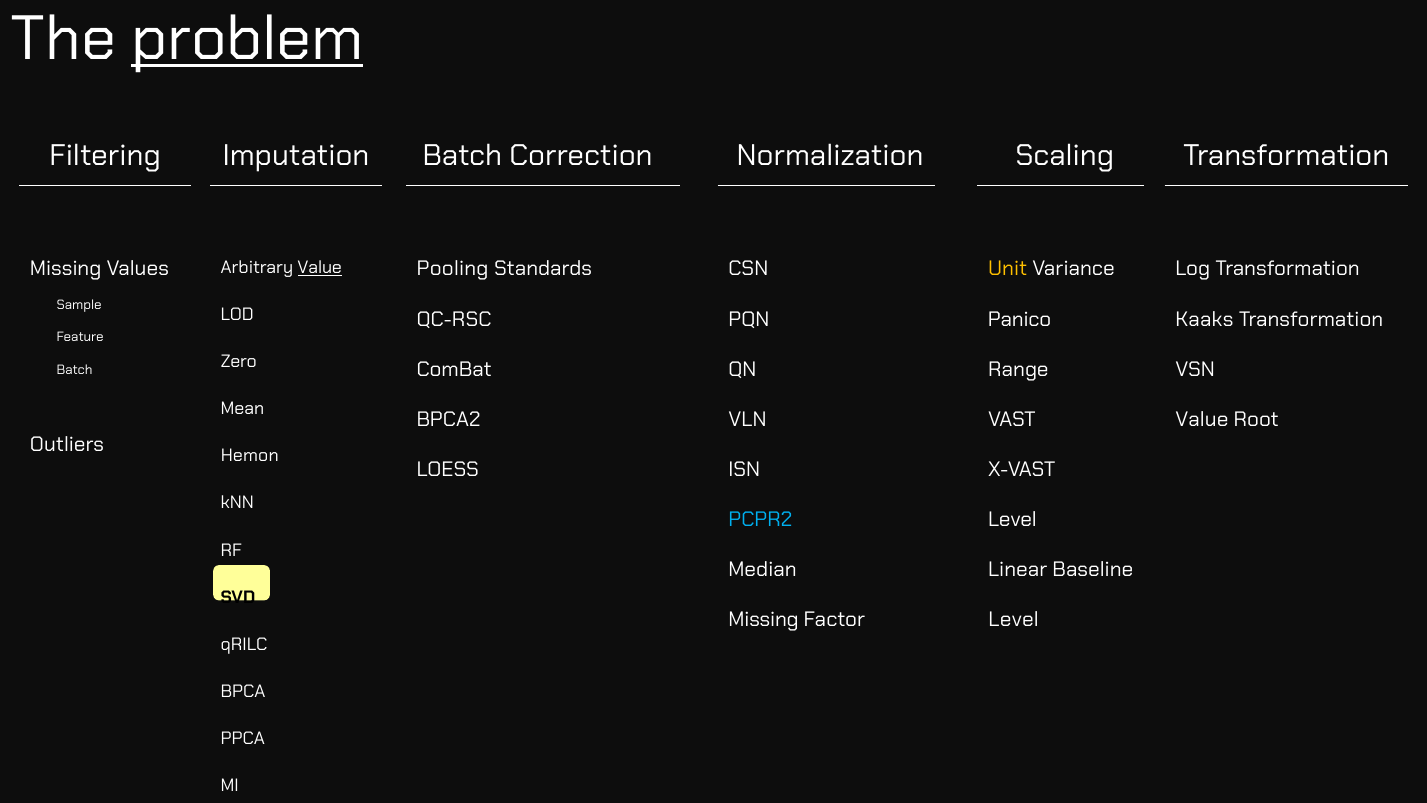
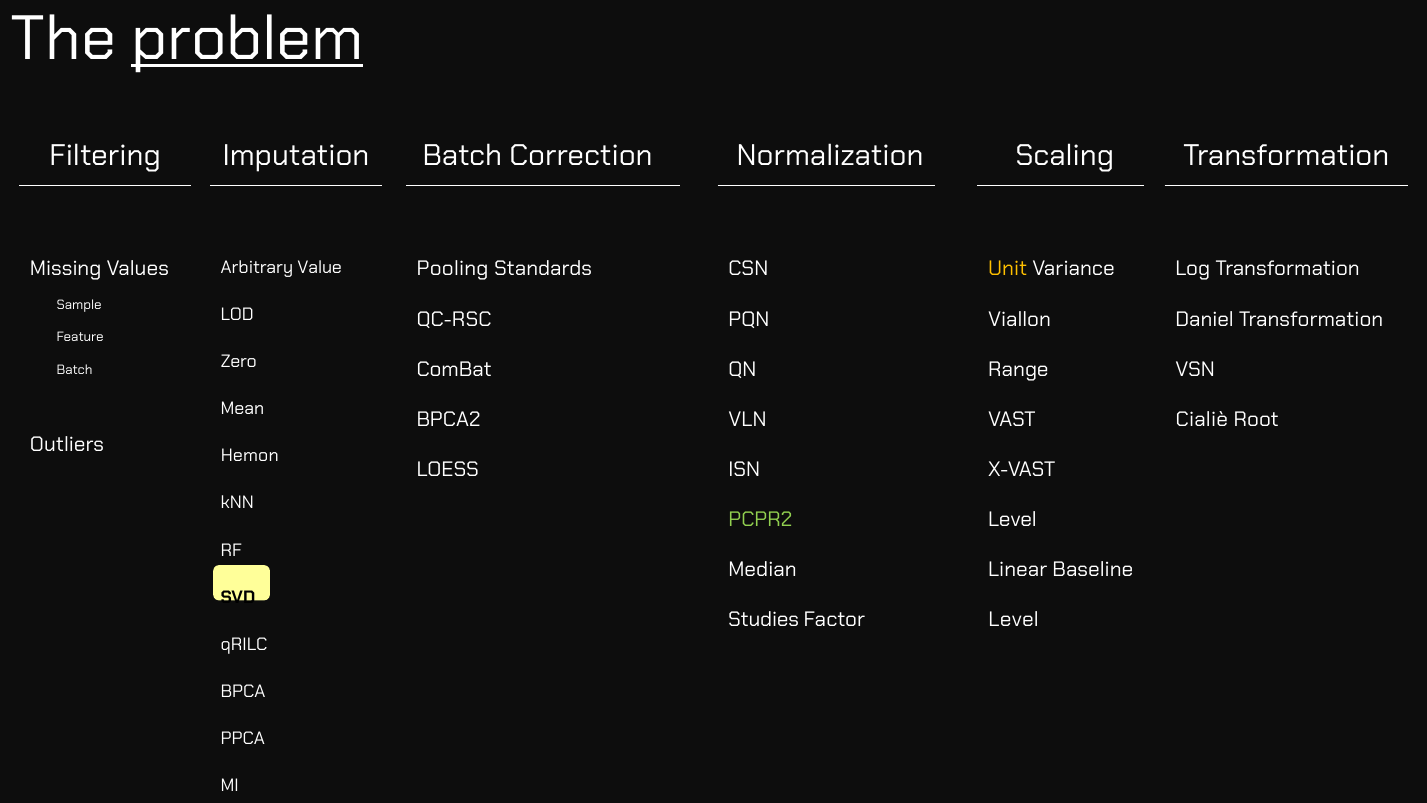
Value at (320, 268) underline: present -> none
Panico: Panico -> Viallon
Kaaks: Kaaks -> Daniel
Value at (1202, 419): Value -> Cialiè
PCPR2 colour: light blue -> light green
Missing at (764, 619): Missing -> Studies
